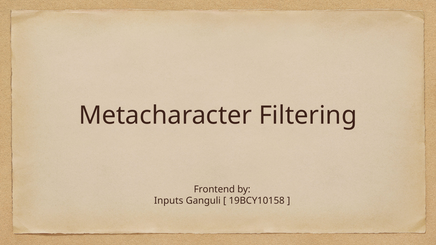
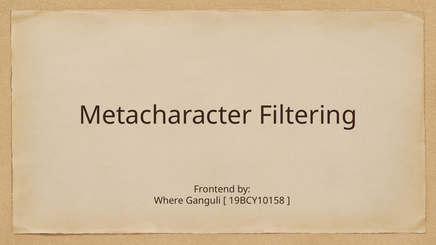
Inputs: Inputs -> Where
